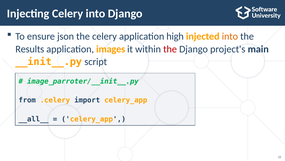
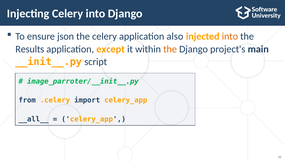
high: high -> also
images: images -> except
the at (170, 49) colour: red -> orange
